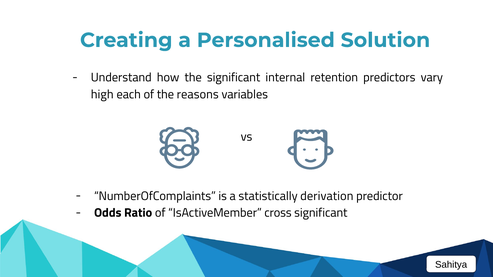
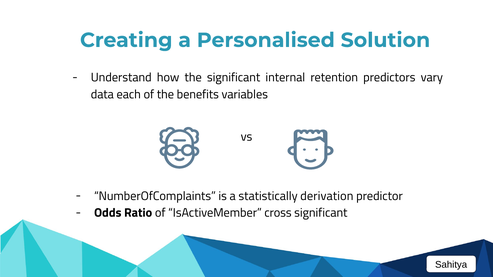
high: high -> data
reasons: reasons -> benefits
